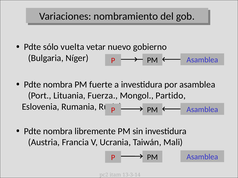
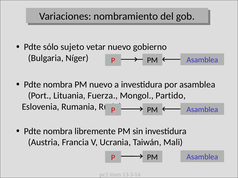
vuelta: vuelta -> sujeto
PM fuerte: fuerte -> nuevo
